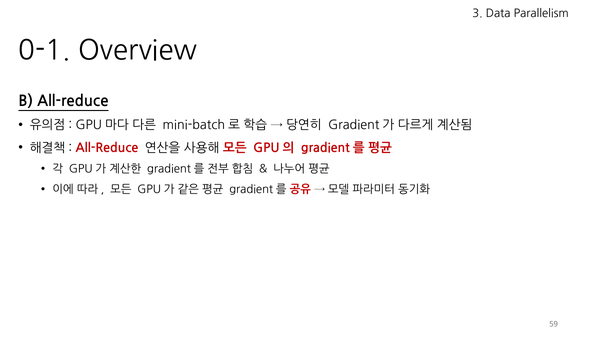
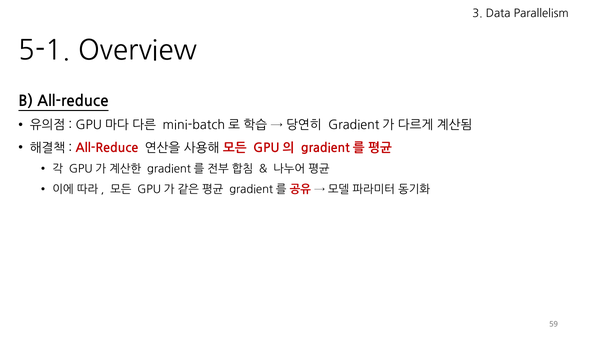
0-1: 0-1 -> 5-1
